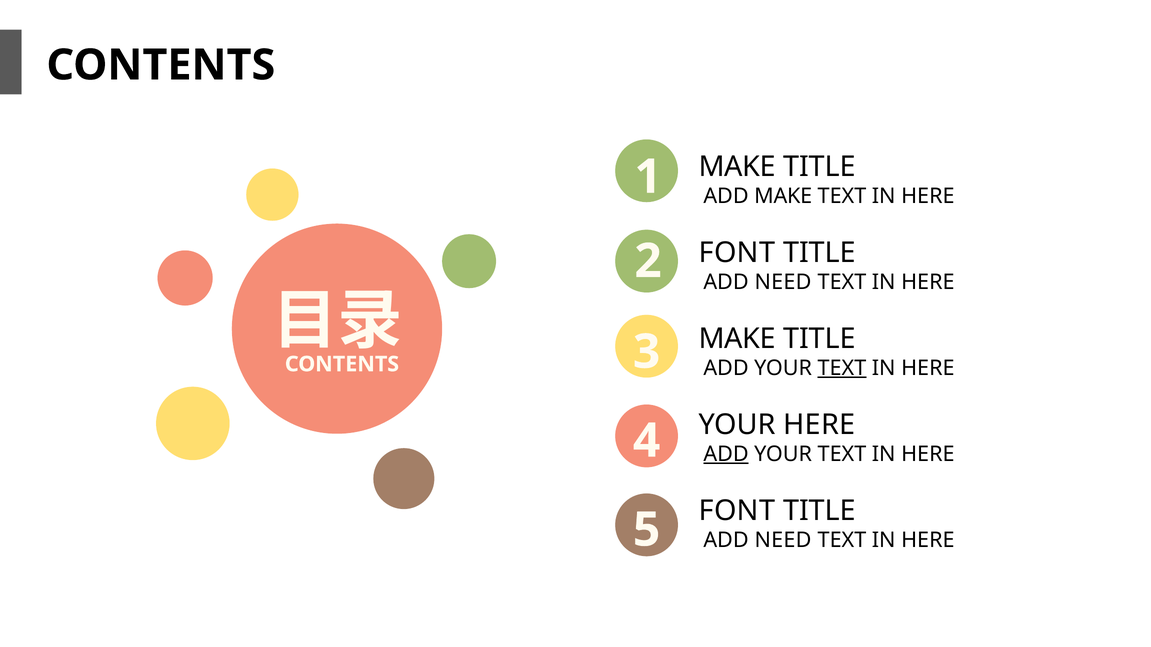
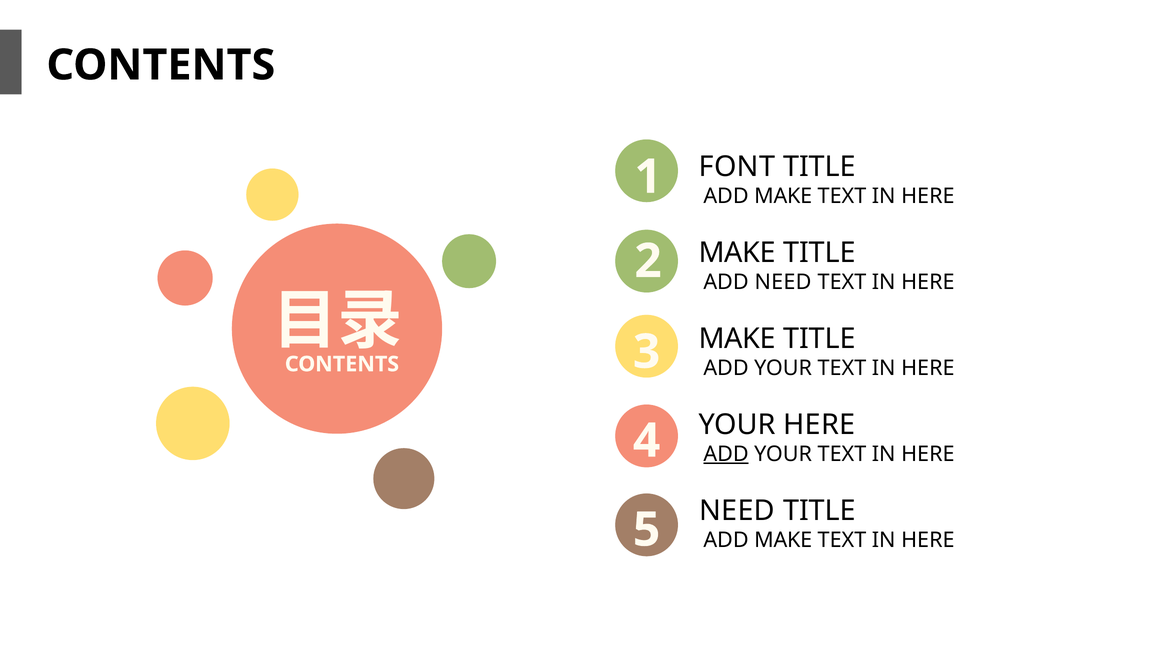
MAKE at (737, 167): MAKE -> FONT
FONT at (737, 253): FONT -> MAKE
TEXT at (842, 368) underline: present -> none
FONT at (737, 511): FONT -> NEED
NEED at (783, 540): NEED -> MAKE
